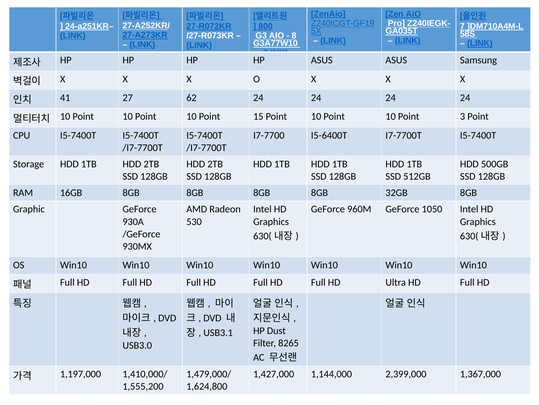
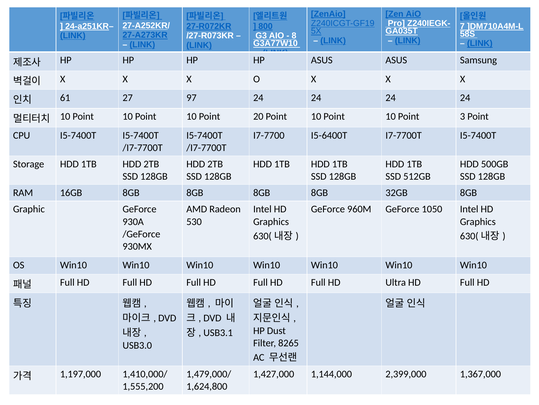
41: 41 -> 61
62: 62 -> 97
15: 15 -> 20
